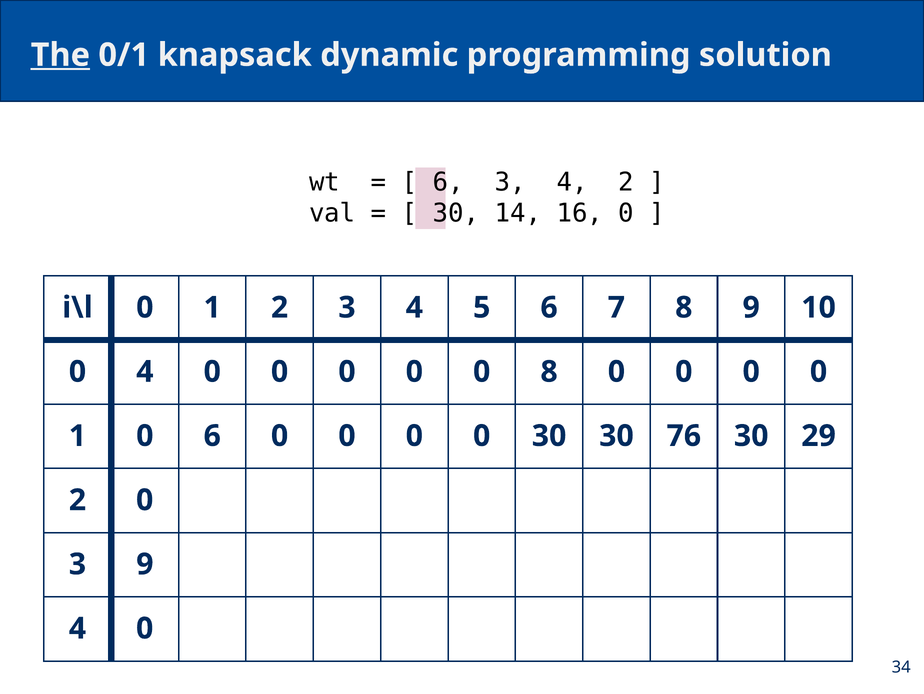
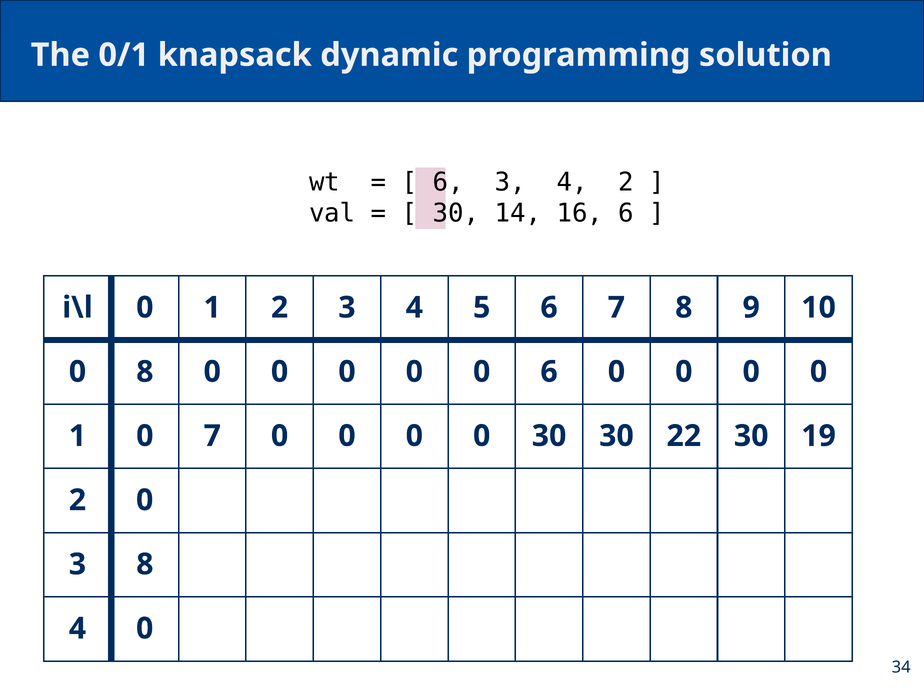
The underline: present -> none
16 0: 0 -> 6
0 4: 4 -> 8
0 8: 8 -> 6
0 6: 6 -> 7
76: 76 -> 22
29: 29 -> 19
3 9: 9 -> 8
